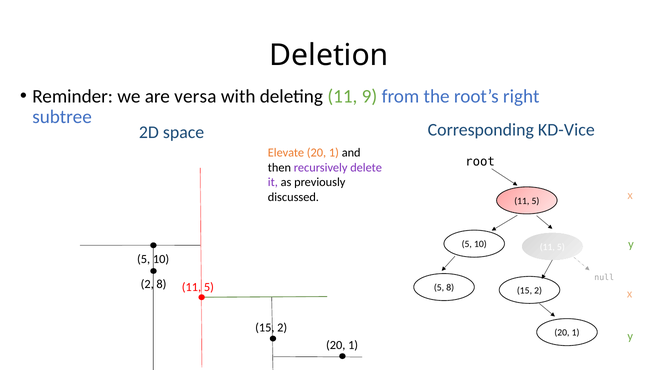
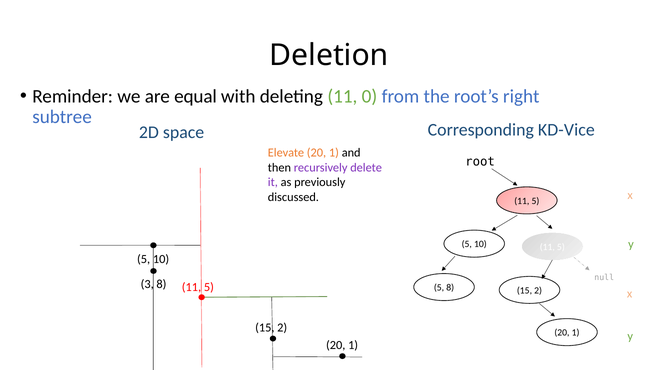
versa: versa -> equal
9: 9 -> 0
2 at (147, 284): 2 -> 3
